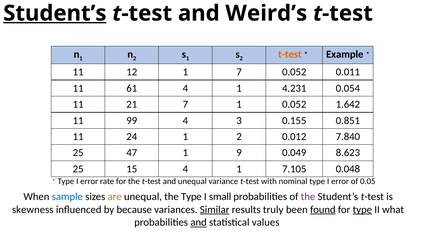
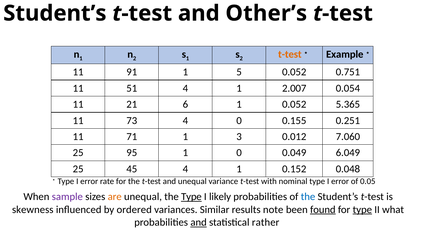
Student’s at (55, 13) underline: present -> none
Weird’s: Weird’s -> Other’s
12: 12 -> 91
1 7: 7 -> 5
0.011: 0.011 -> 0.751
61: 61 -> 51
4.231: 4.231 -> 2.007
21 7: 7 -> 6
1.642: 1.642 -> 5.365
99: 99 -> 73
4 3: 3 -> 0
0.851: 0.851 -> 0.251
24: 24 -> 71
1 2: 2 -> 3
7.840: 7.840 -> 7.060
47: 47 -> 95
1 9: 9 -> 0
8.623: 8.623 -> 6.049
15: 15 -> 45
7.105: 7.105 -> 0.152
sample colour: blue -> purple
Type at (191, 197) underline: none -> present
small: small -> likely
the at (308, 197) colour: purple -> blue
because: because -> ordered
Similar underline: present -> none
truly: truly -> note
values: values -> rather
